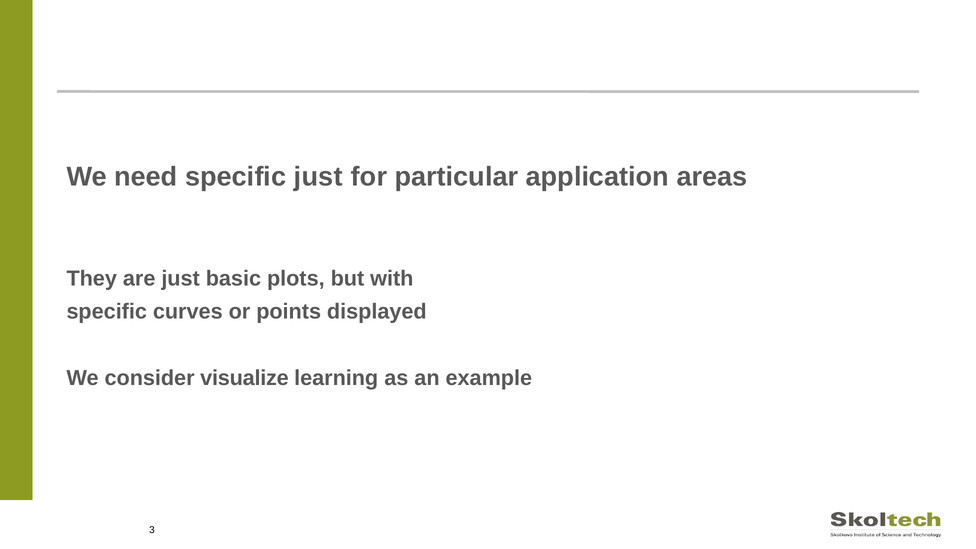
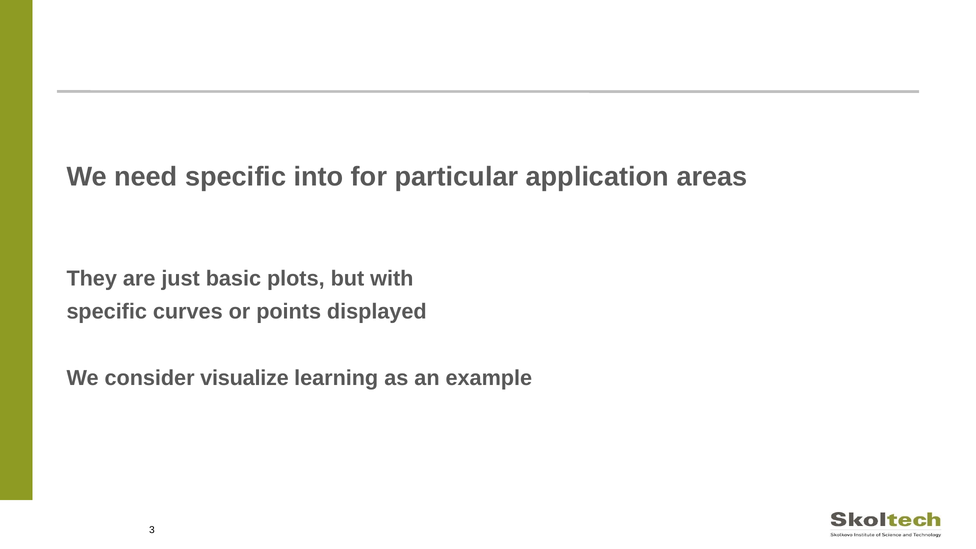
specific just: just -> into
